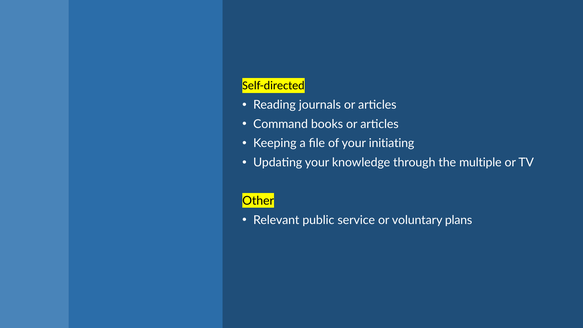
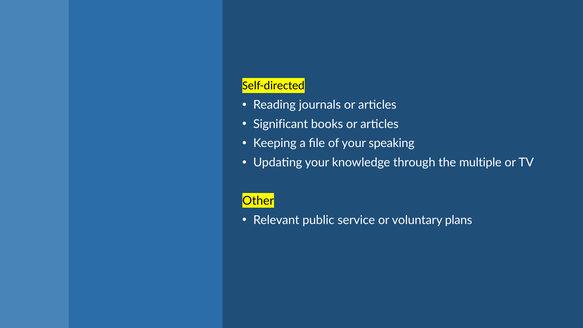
Command: Command -> Significant
initiating: initiating -> speaking
